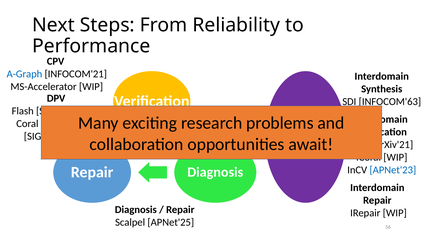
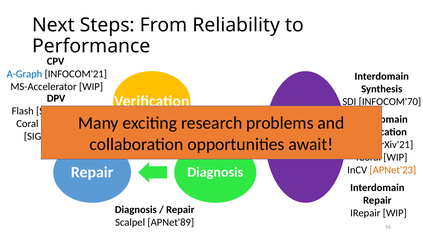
INFOCOM'63: INFOCOM'63 -> INFOCOM'70
APNet'23 colour: blue -> orange
APNet'25: APNet'25 -> APNet'89
